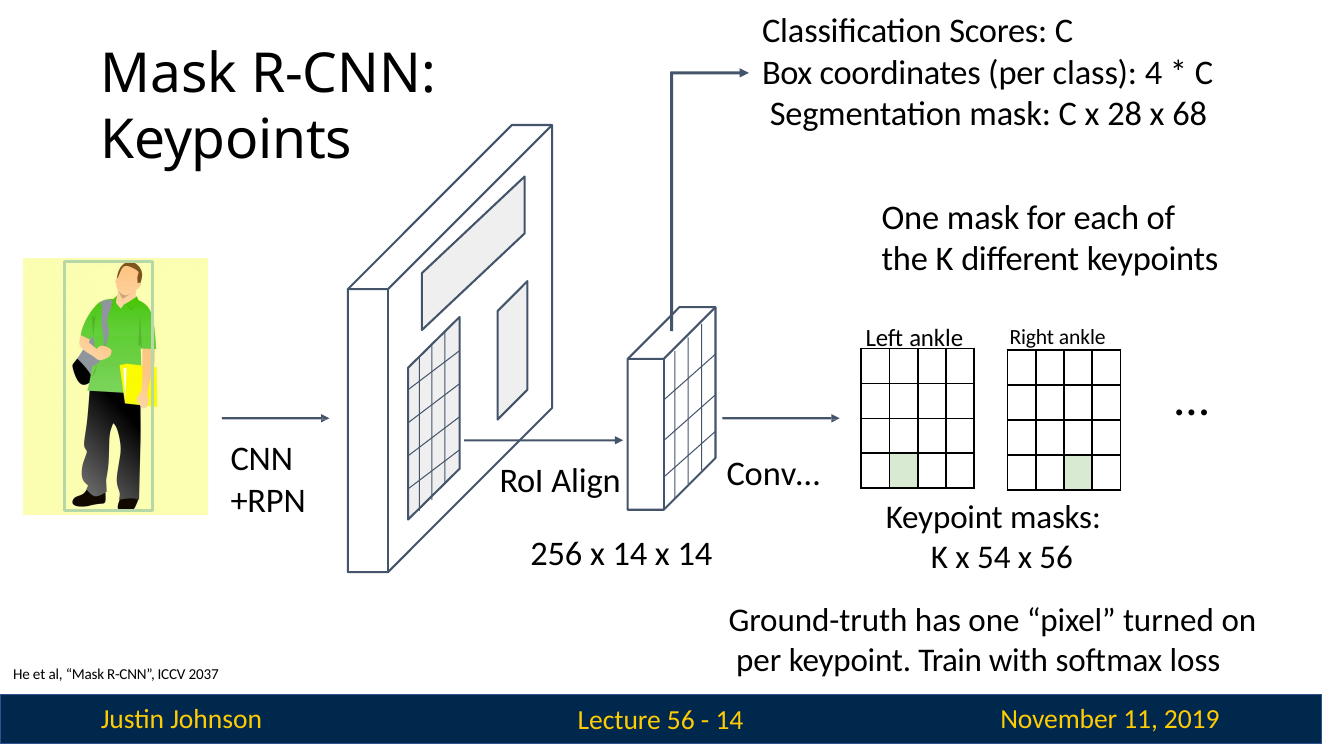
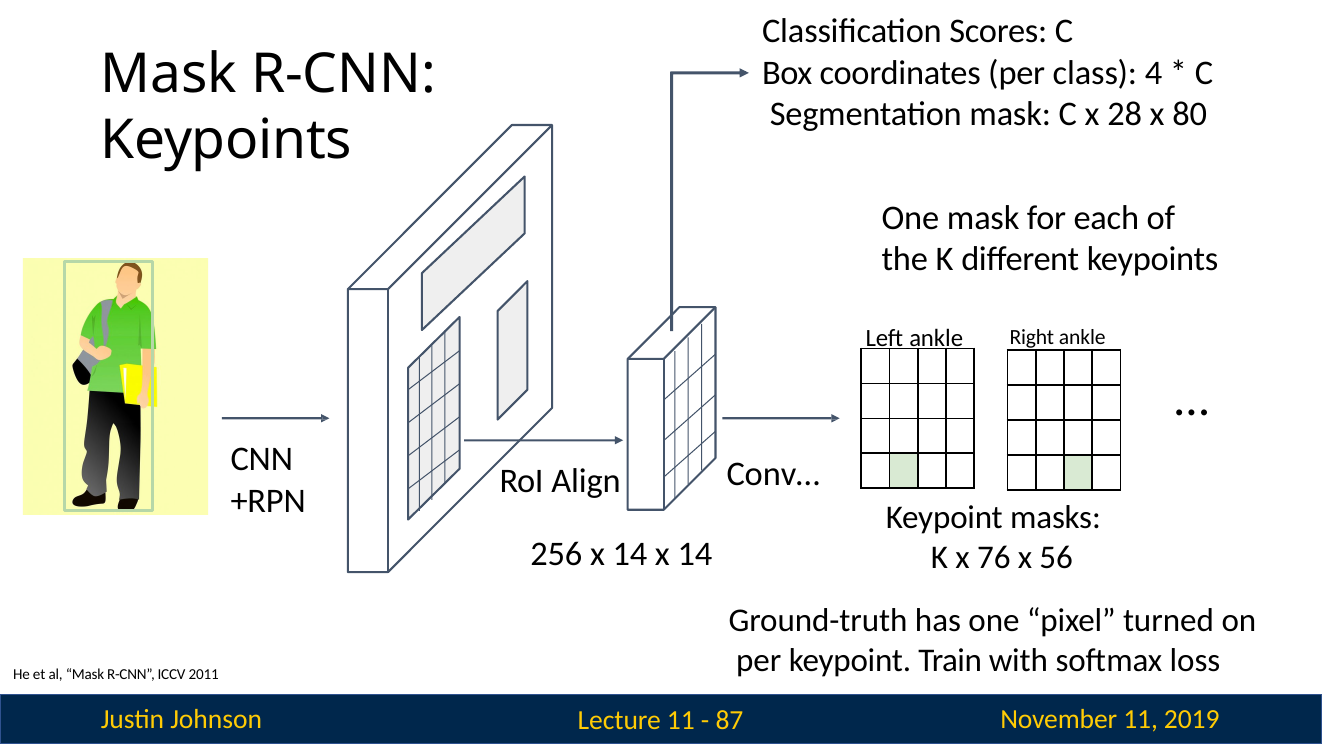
68: 68 -> 80
54: 54 -> 76
2037: 2037 -> 2011
Lecture 56: 56 -> 11
14 at (729, 720): 14 -> 87
